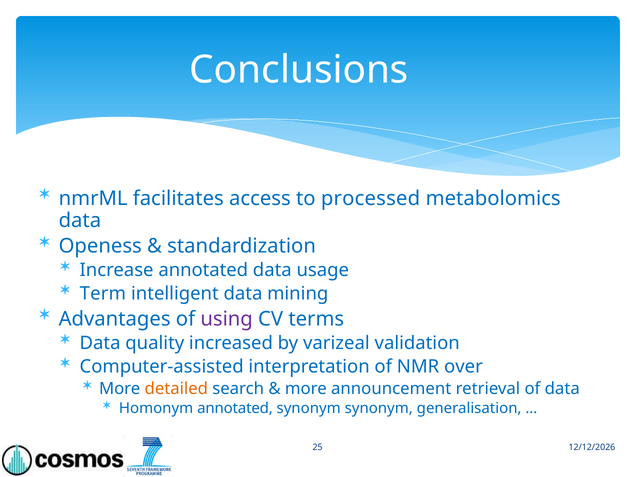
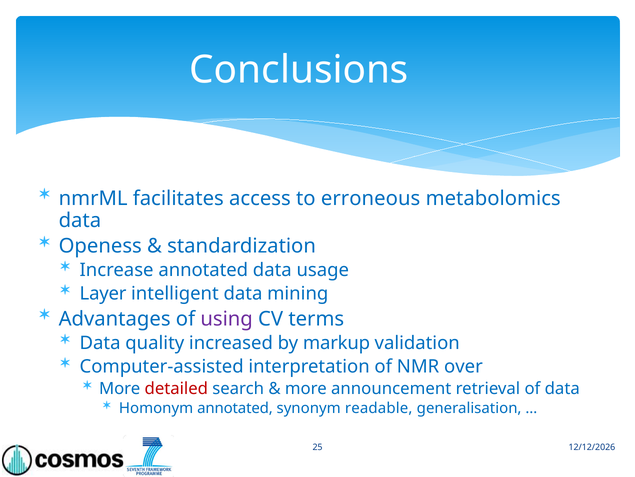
processed: processed -> erroneous
Term: Term -> Layer
varizeal: varizeal -> markup
detailed colour: orange -> red
synonym synonym: synonym -> readable
